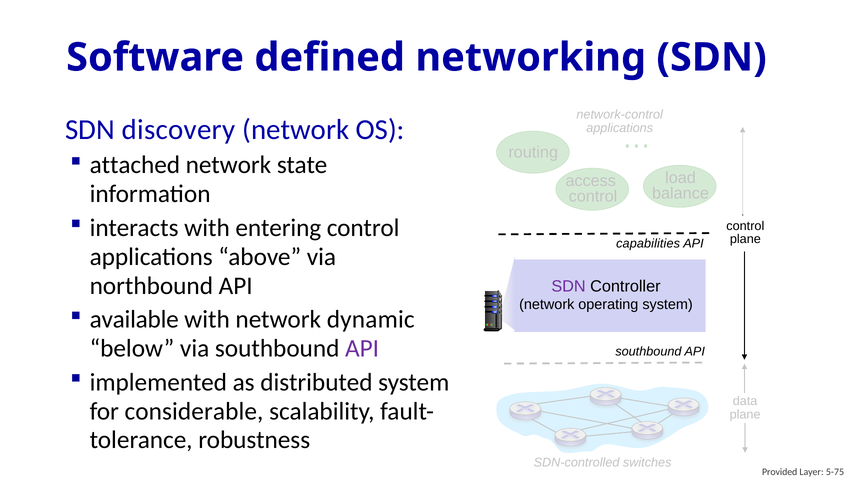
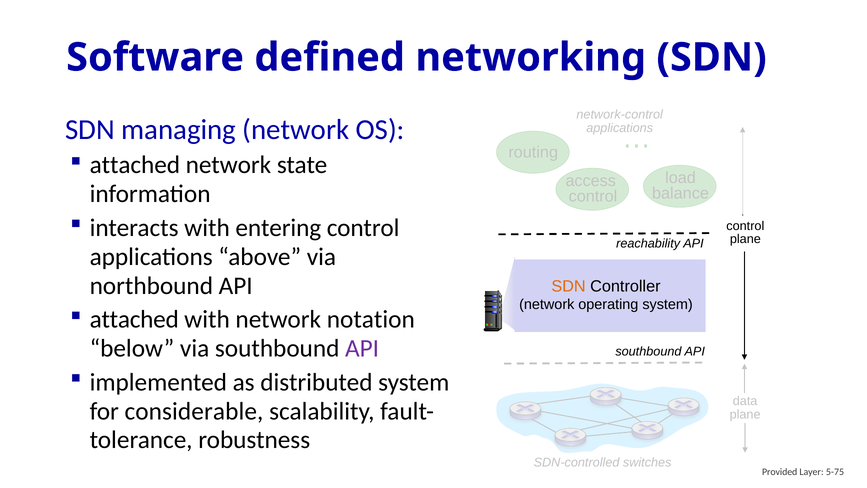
discovery: discovery -> managing
capabilities: capabilities -> reachability
SDN at (569, 286) colour: purple -> orange
available at (134, 319): available -> attached
dynamic: dynamic -> notation
